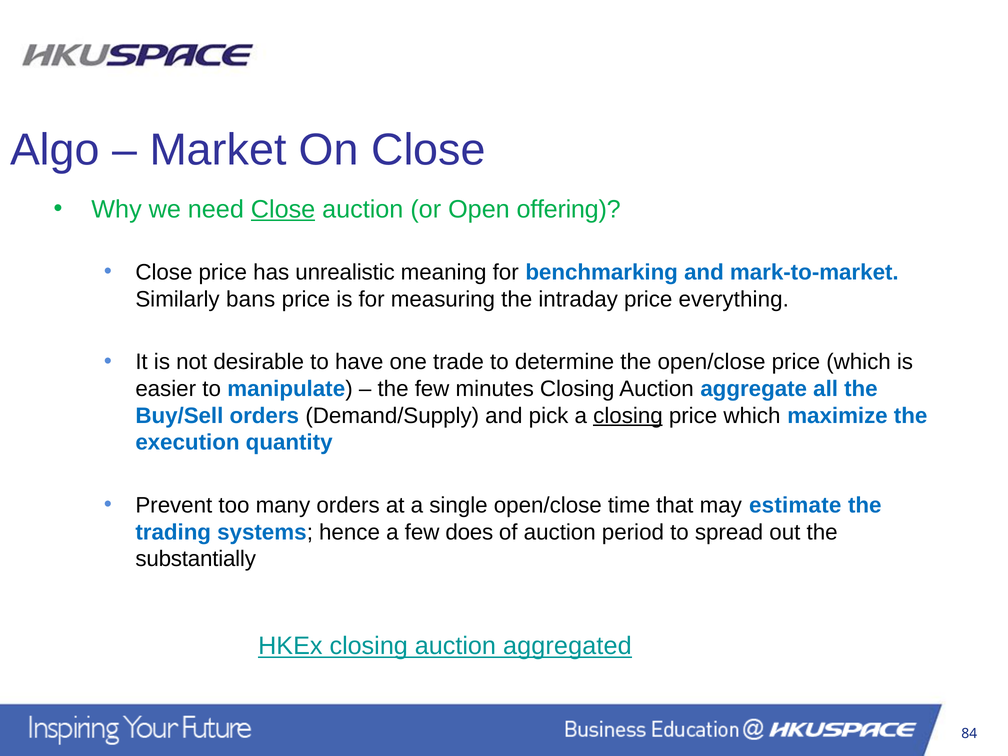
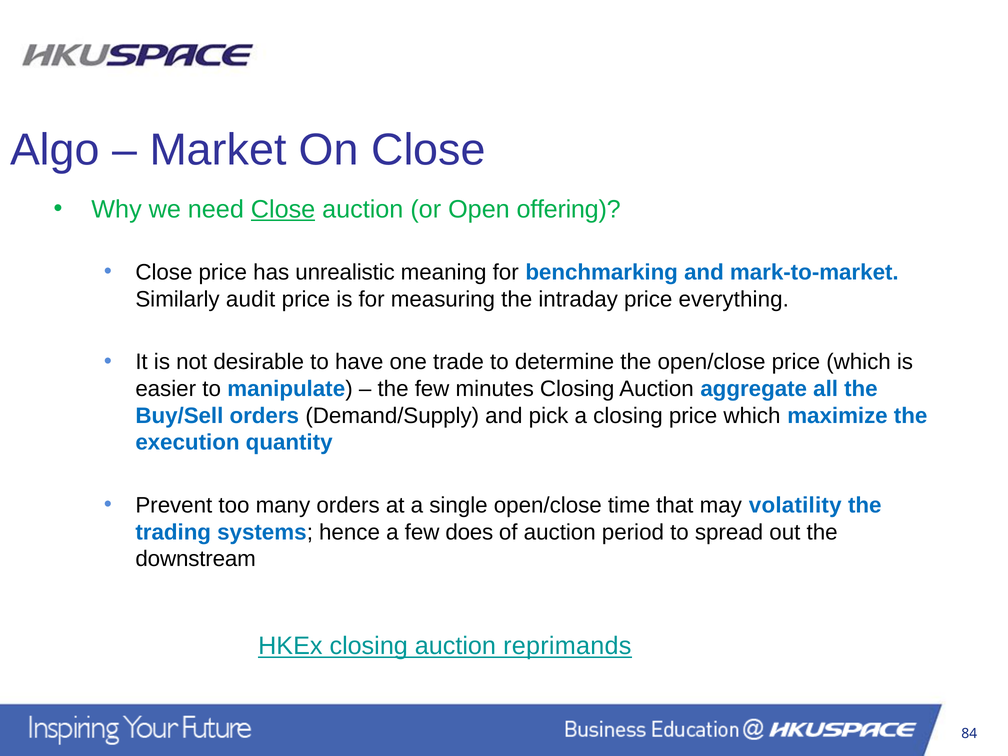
bans: bans -> audit
closing at (628, 416) underline: present -> none
estimate: estimate -> volatility
substantially: substantially -> downstream
aggregated: aggregated -> reprimands
